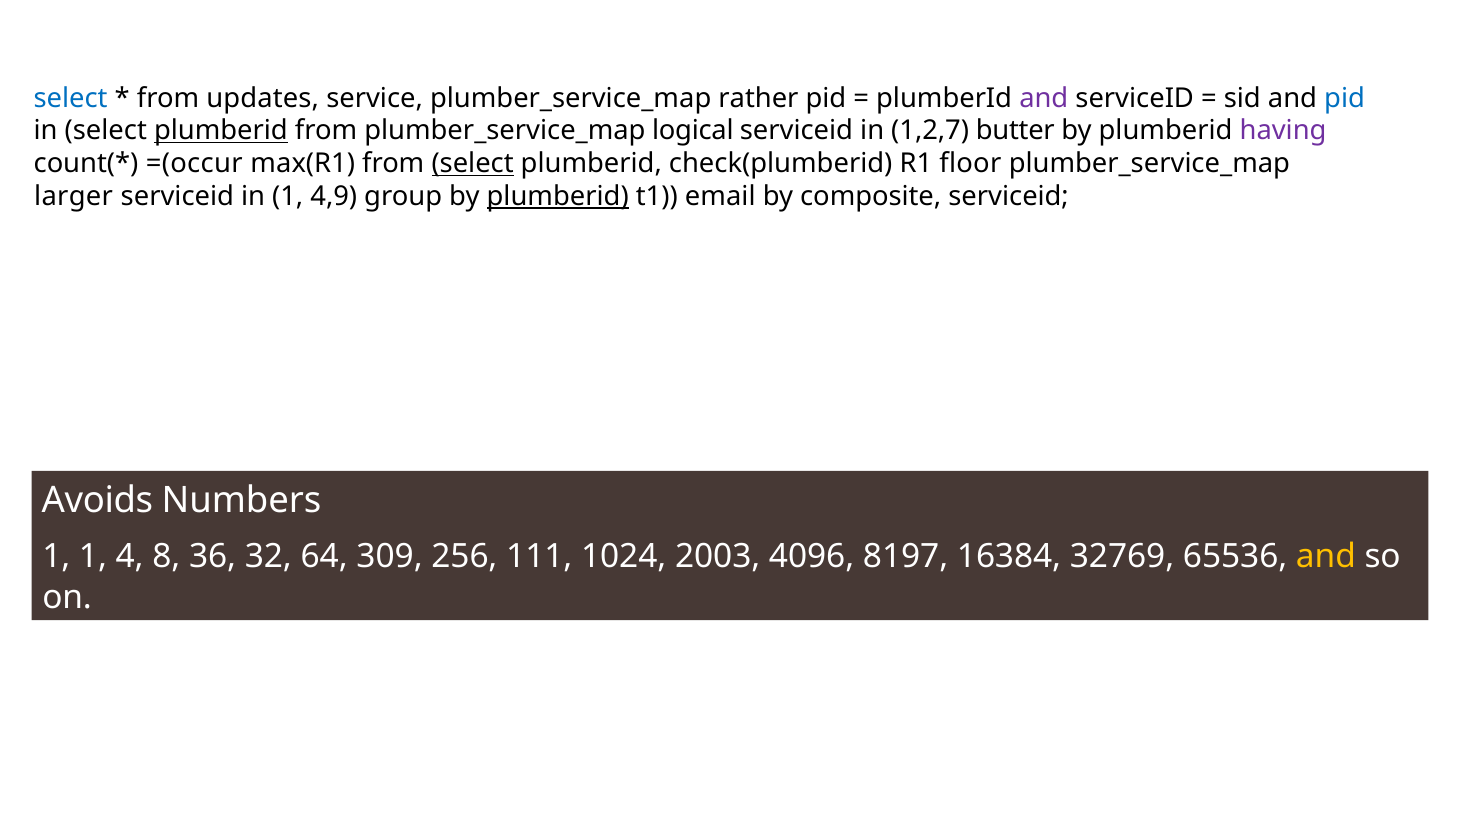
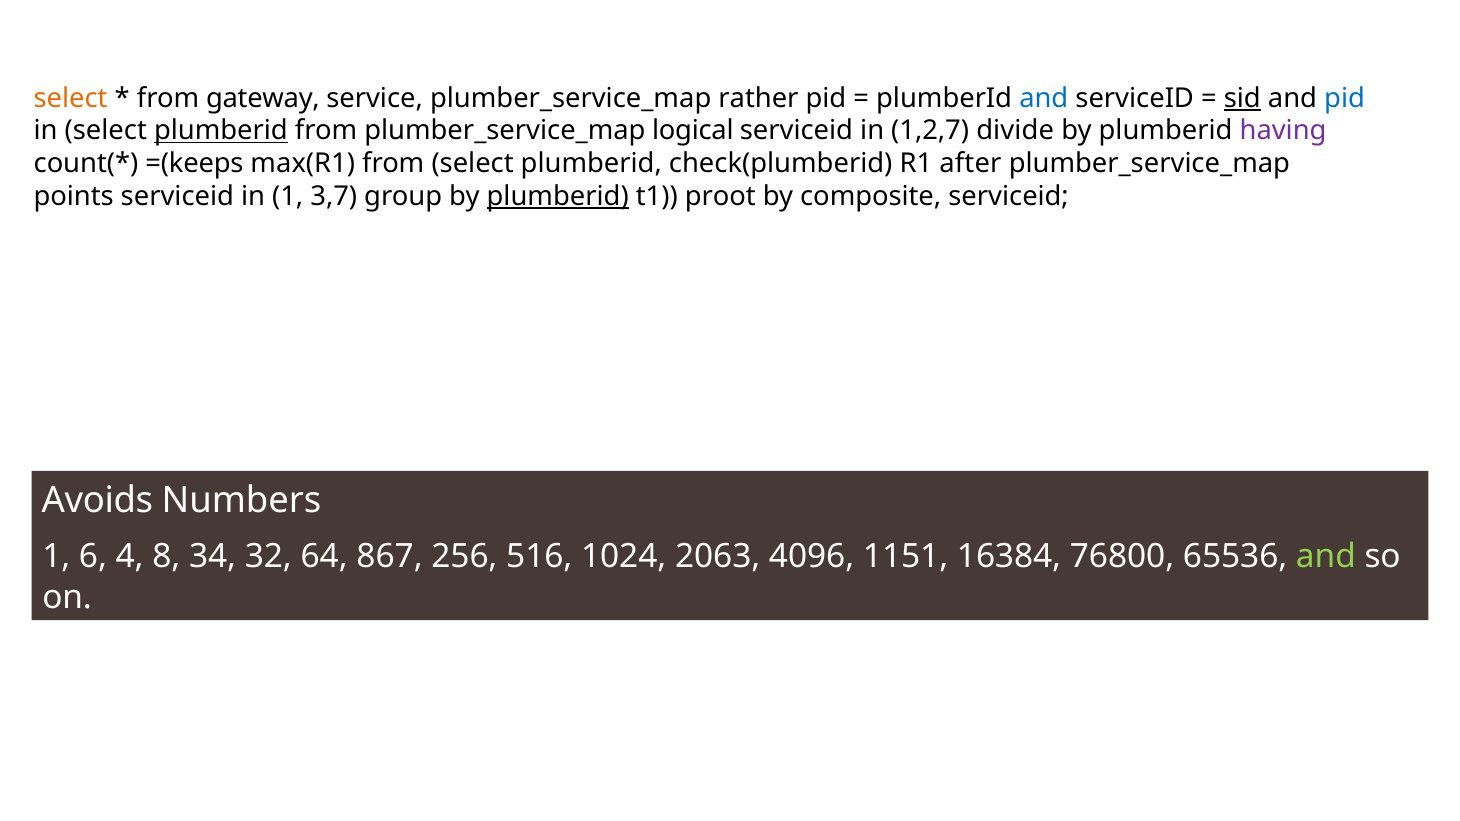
select at (71, 98) colour: blue -> orange
updates: updates -> gateway
and at (1044, 98) colour: purple -> blue
sid underline: none -> present
butter: butter -> divide
=(occur: =(occur -> =(keeps
select at (473, 164) underline: present -> none
floor: floor -> after
larger: larger -> points
4,9: 4,9 -> 3,7
email: email -> proot
1 1: 1 -> 6
36: 36 -> 34
309: 309 -> 867
111: 111 -> 516
2003: 2003 -> 2063
8197: 8197 -> 1151
32769: 32769 -> 76800
and at (1326, 557) colour: yellow -> light green
